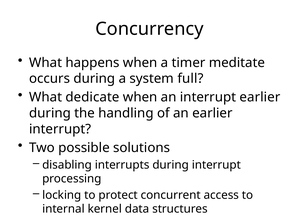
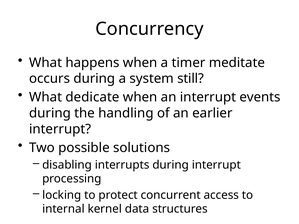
full: full -> still
interrupt earlier: earlier -> events
